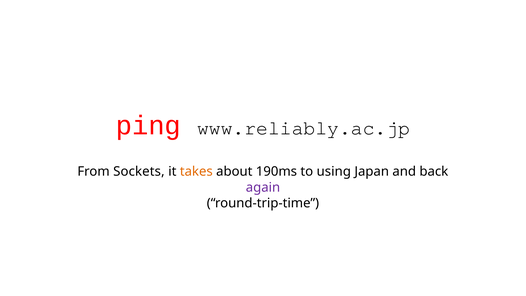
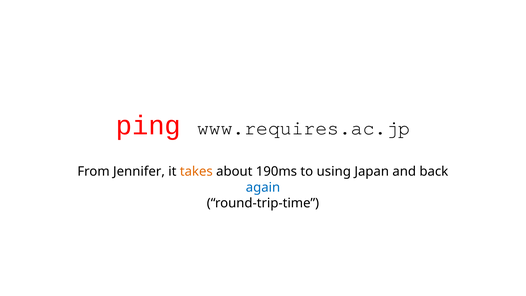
www.reliably.ac.jp: www.reliably.ac.jp -> www.requires.ac.jp
Sockets: Sockets -> Jennifer
again colour: purple -> blue
